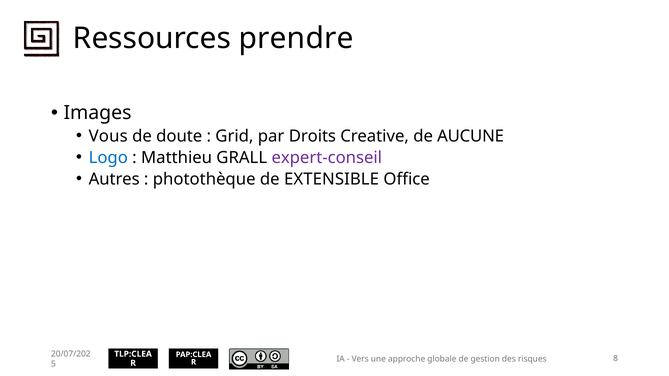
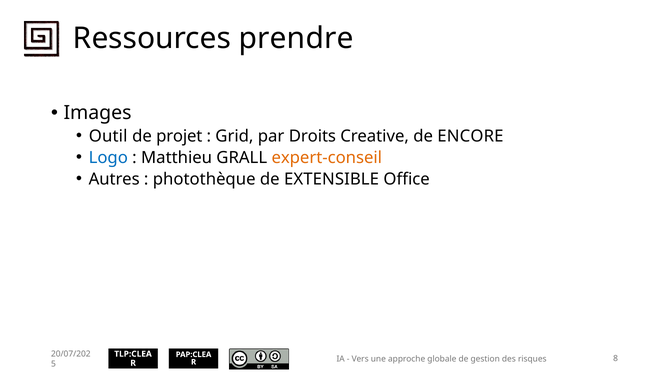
Vous: Vous -> Outil
doute: doute -> projet
AUCUNE: AUCUNE -> ENCORE
expert-conseil colour: purple -> orange
